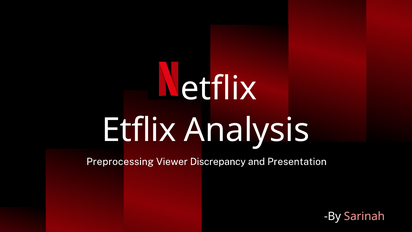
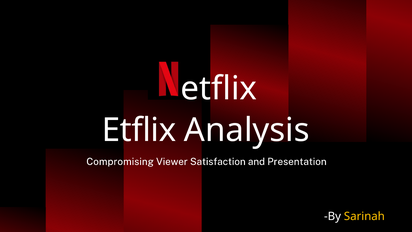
Preprocessing: Preprocessing -> Compromising
Discrepancy: Discrepancy -> Satisfaction
Sarinah colour: pink -> yellow
